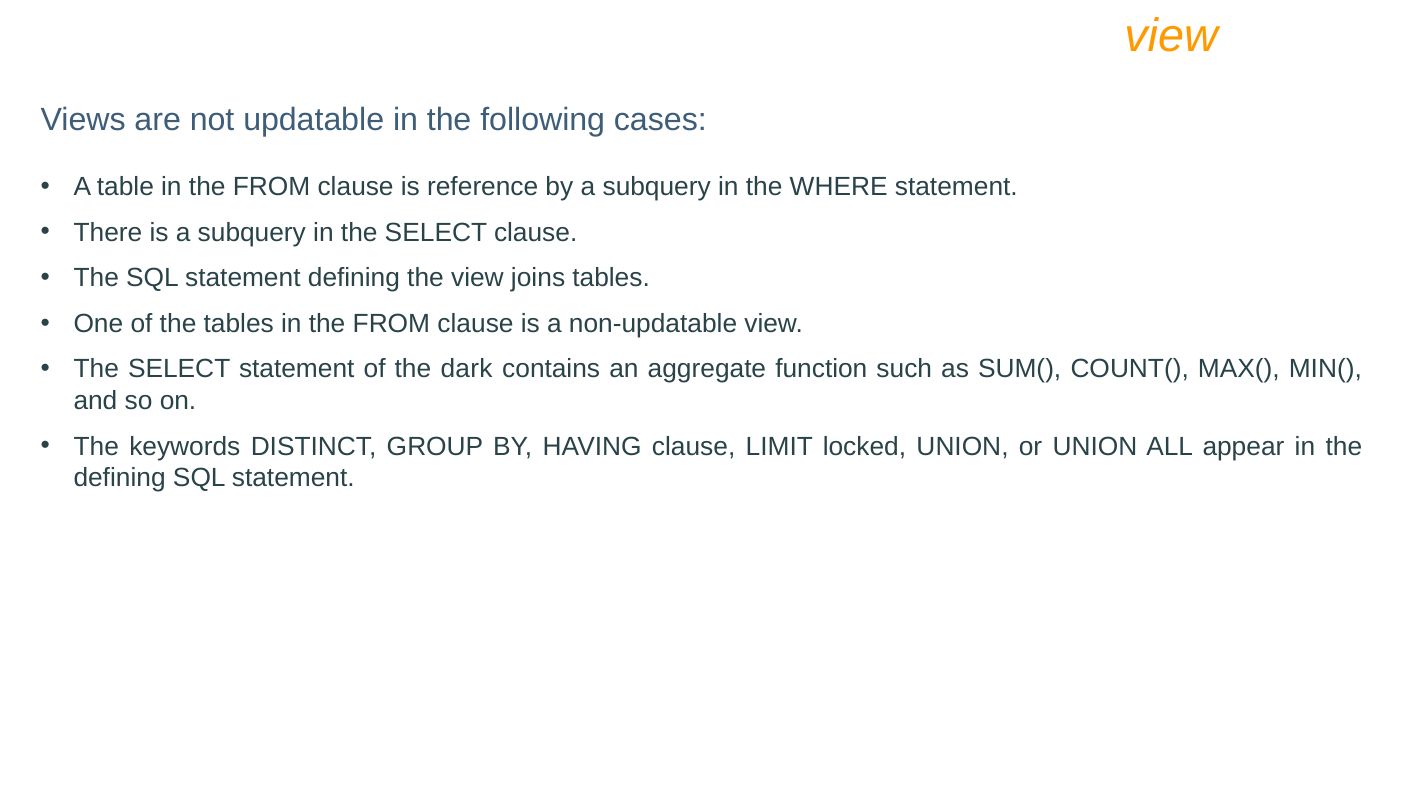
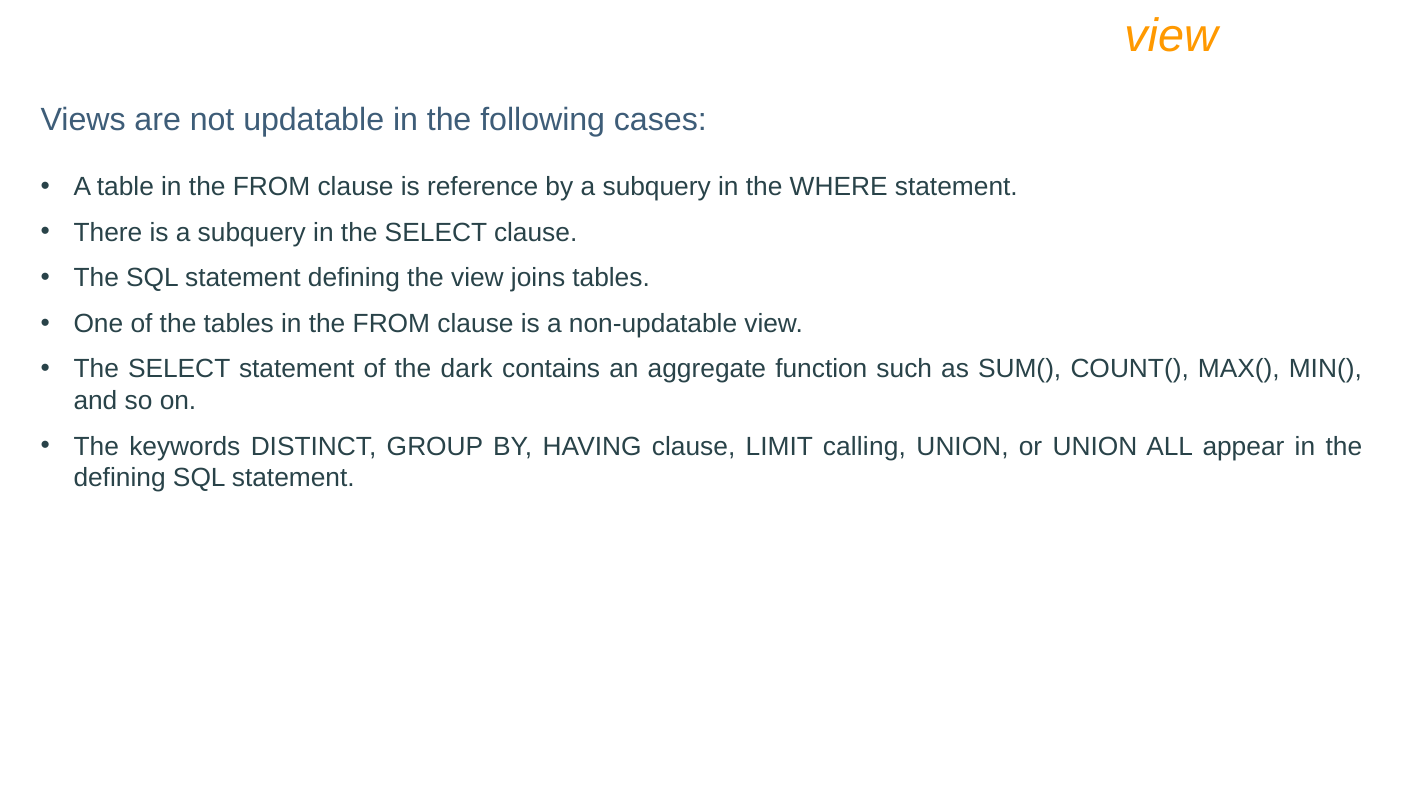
locked: locked -> calling
